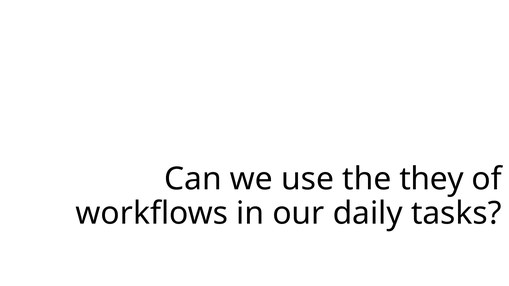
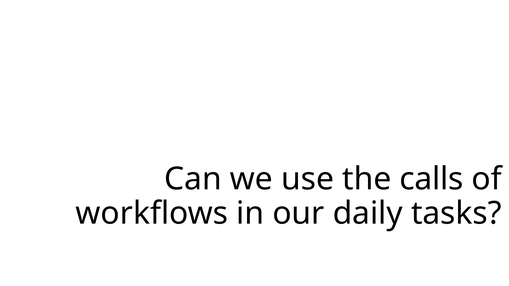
they: they -> calls
